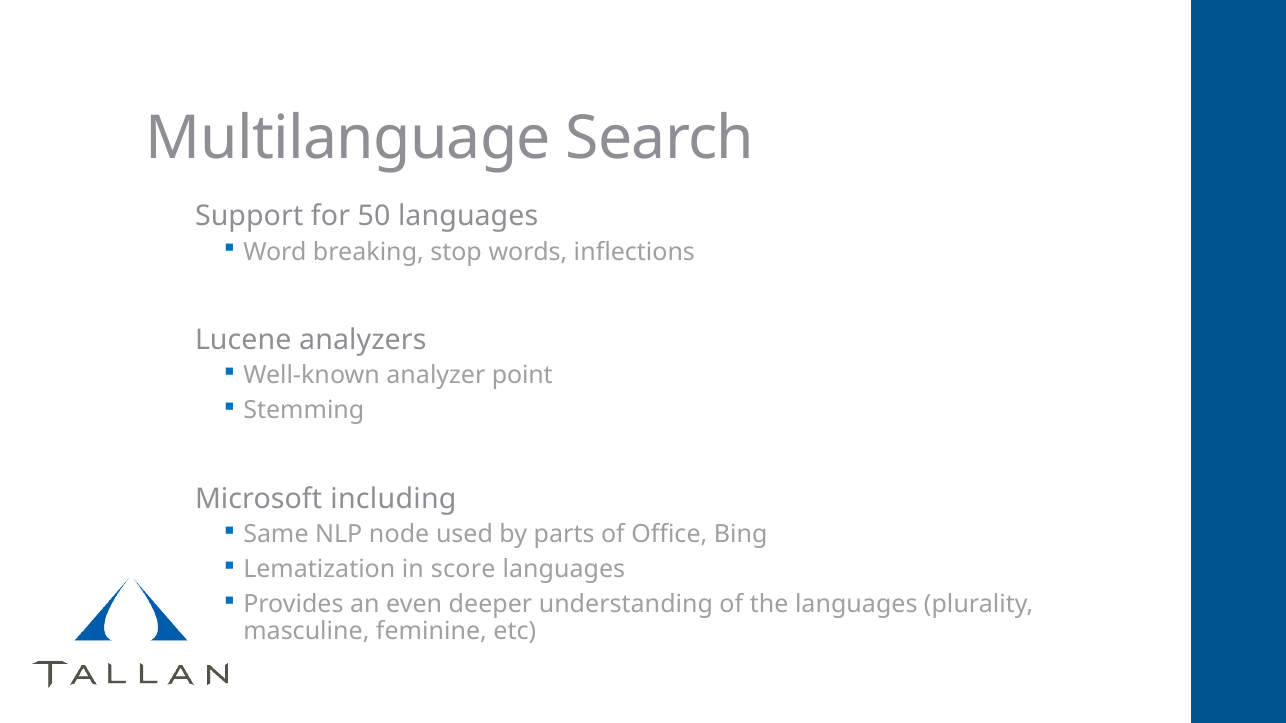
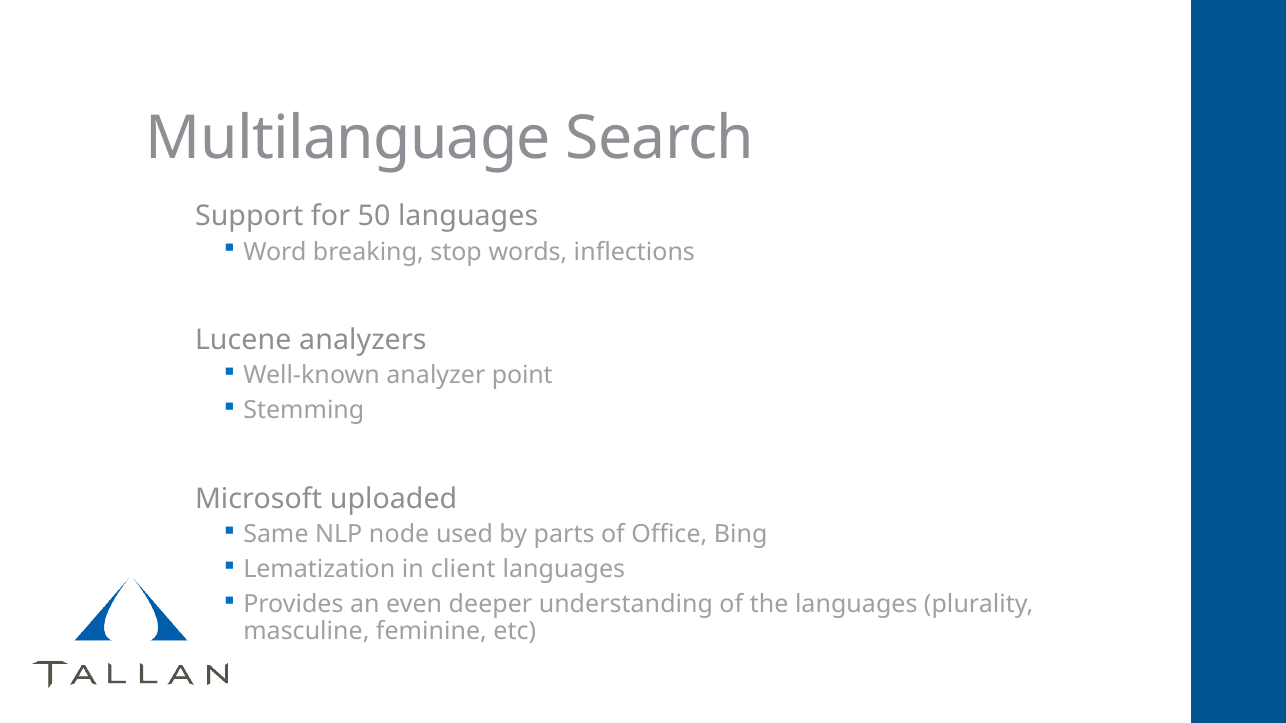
including: including -> uploaded
score: score -> client
